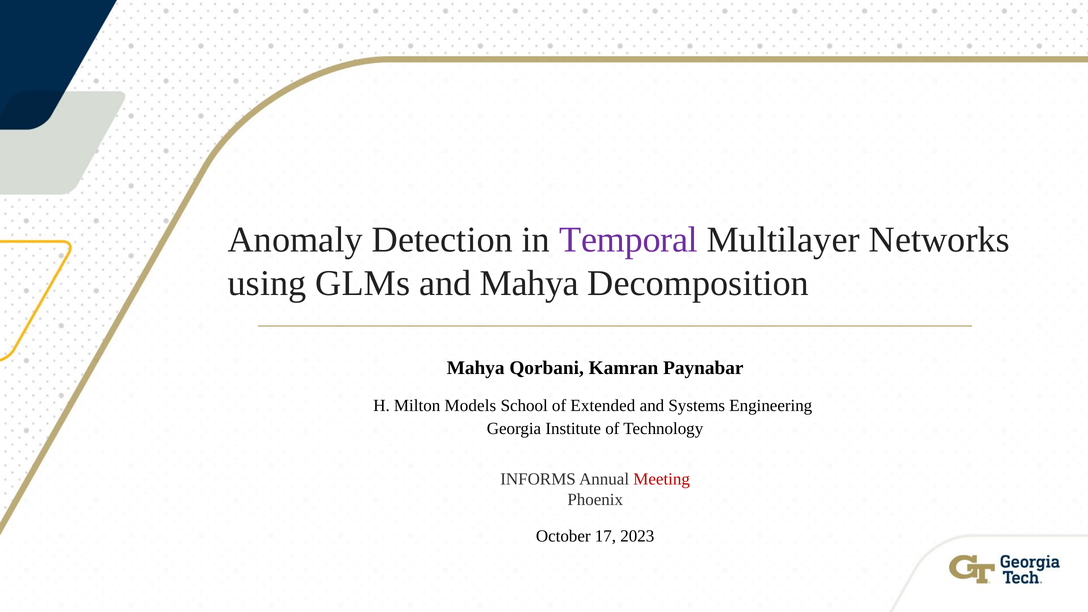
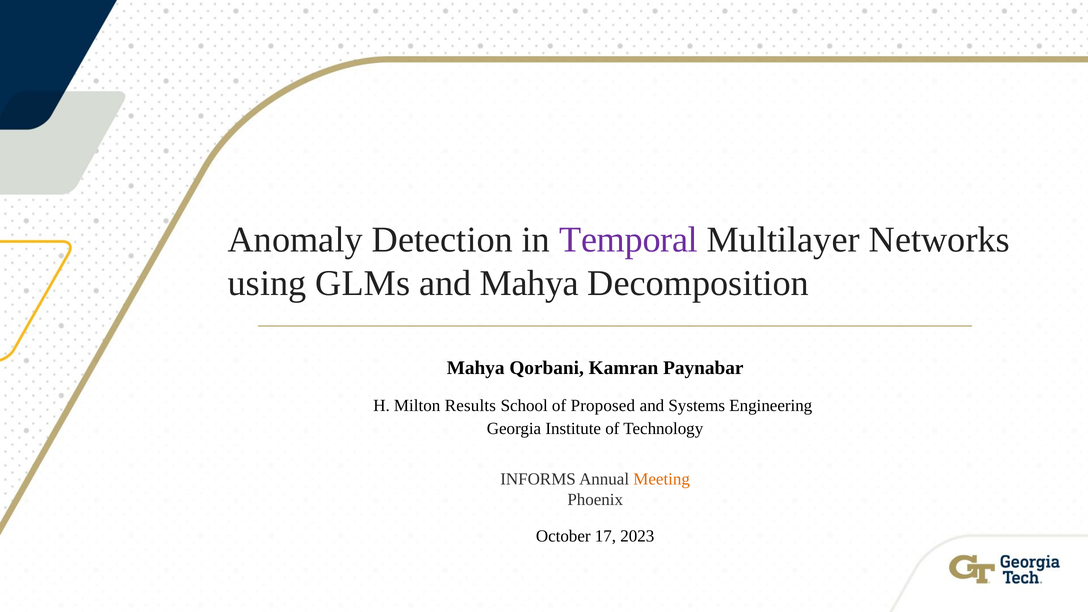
Models: Models -> Results
Extended: Extended -> Proposed
Meeting colour: red -> orange
